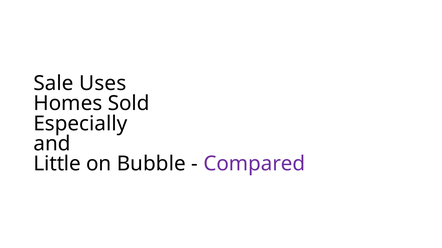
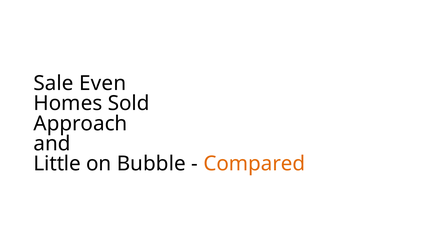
Uses: Uses -> Even
Especially: Especially -> Approach
Compared colour: purple -> orange
